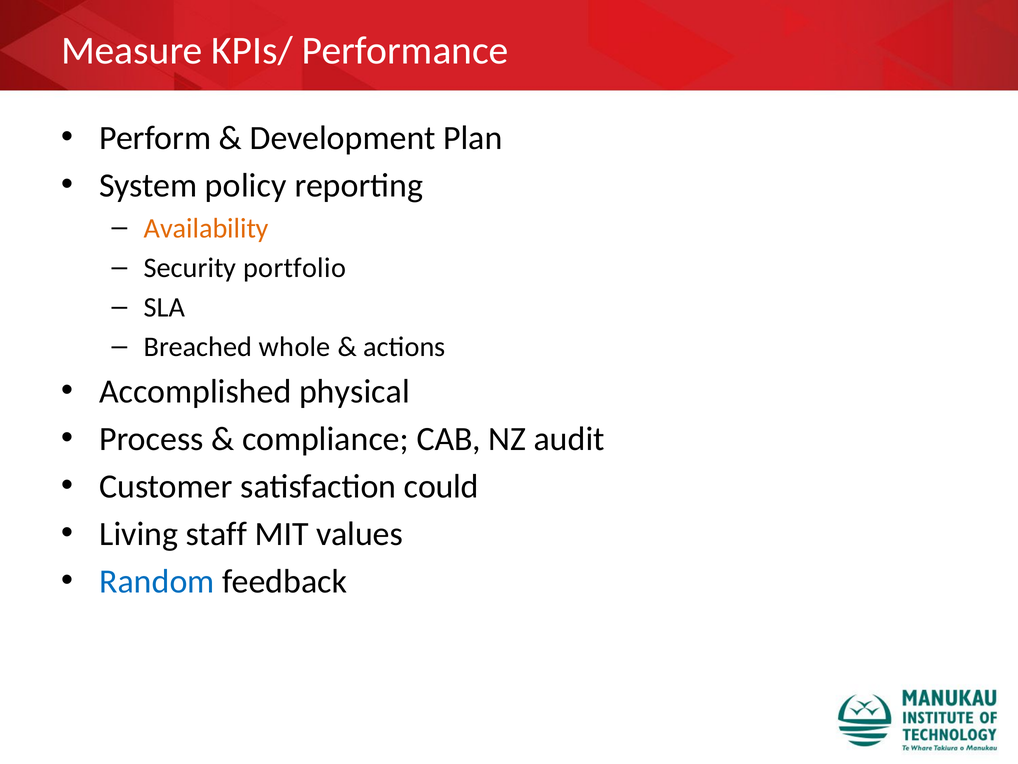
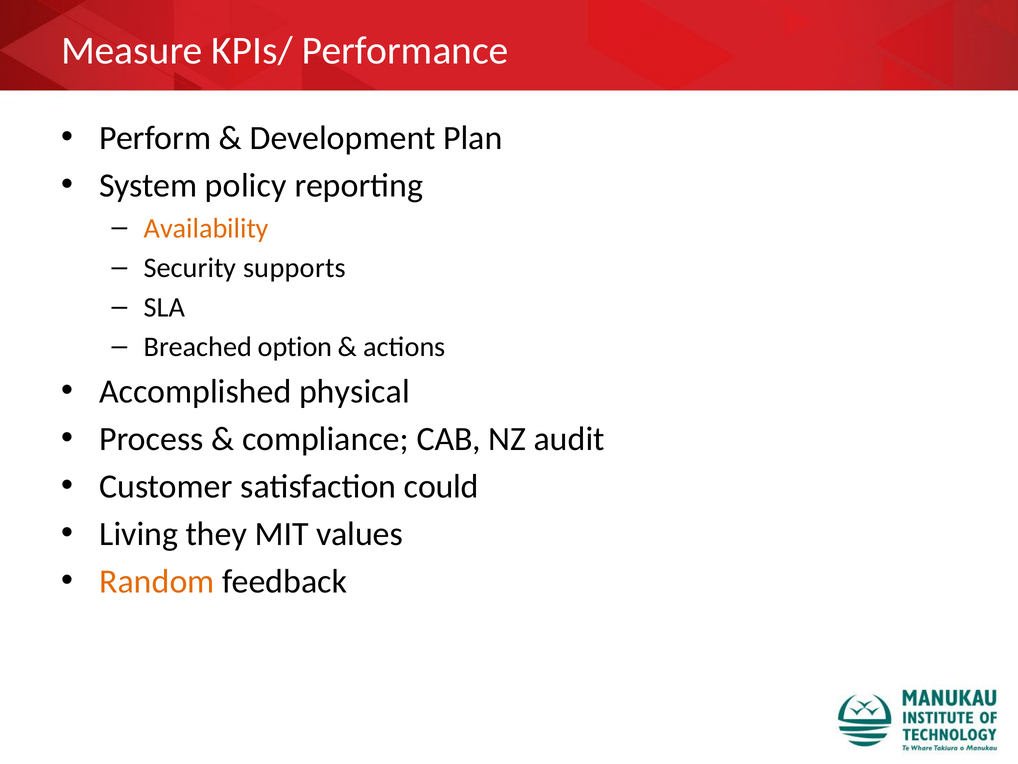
portfolio: portfolio -> supports
whole: whole -> option
staff: staff -> they
Random colour: blue -> orange
